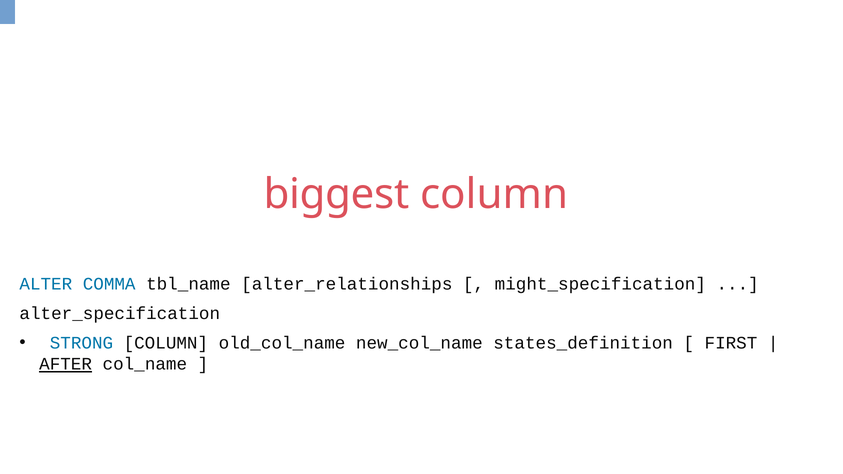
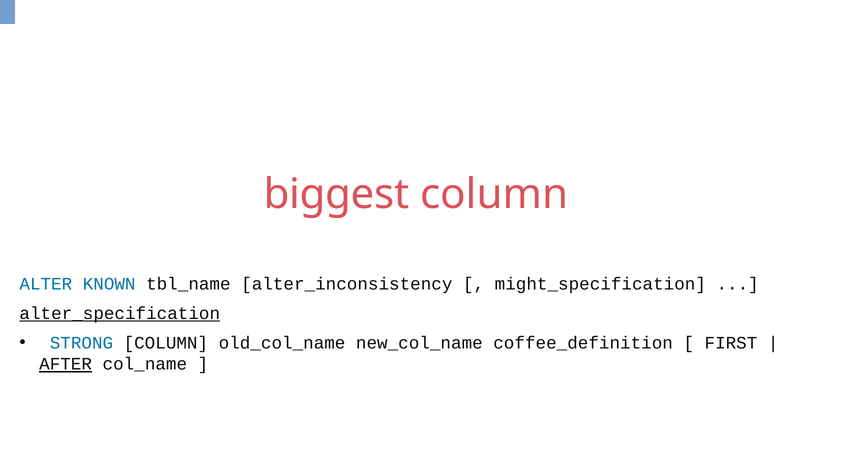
COMMA: COMMA -> KNOWN
alter_relationships: alter_relationships -> alter_inconsistency
alter_specification underline: none -> present
states_definition: states_definition -> coffee_definition
